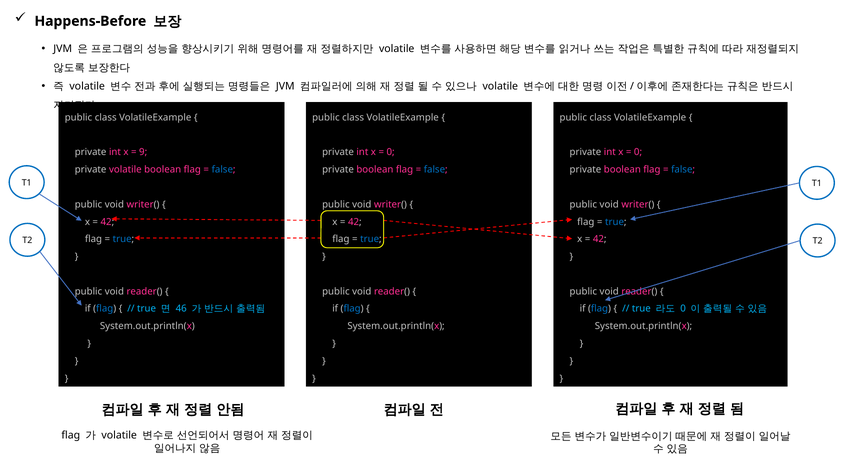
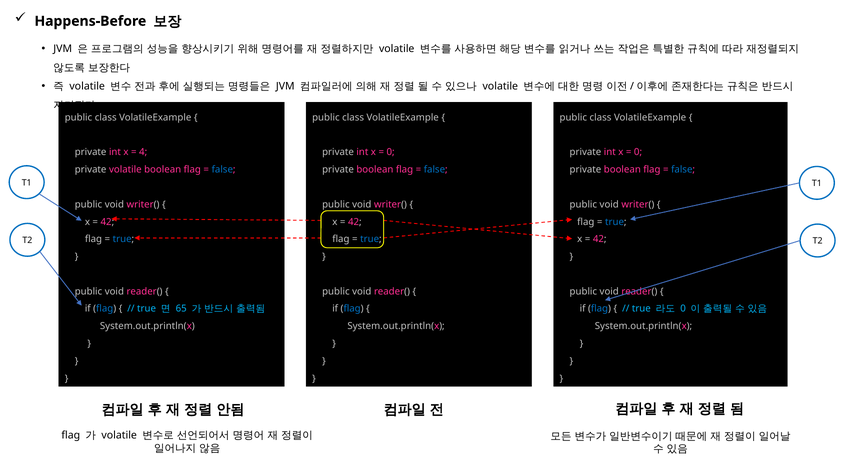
9: 9 -> 4
46: 46 -> 65
